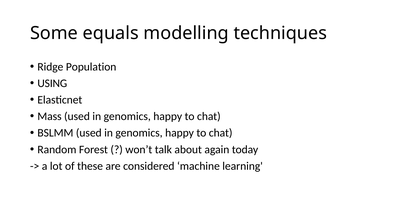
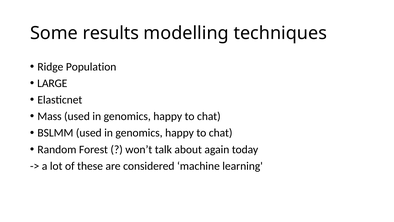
equals: equals -> results
USING: USING -> LARGE
